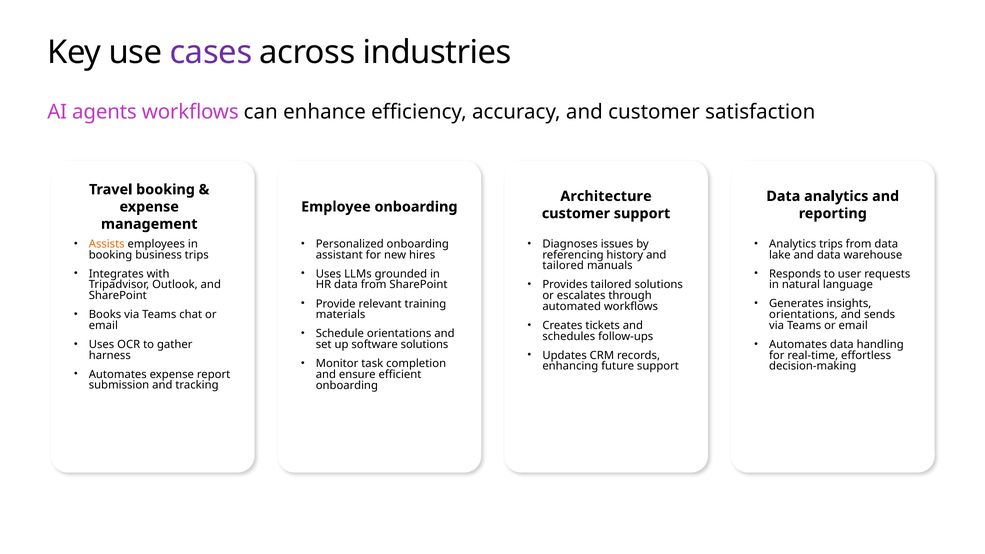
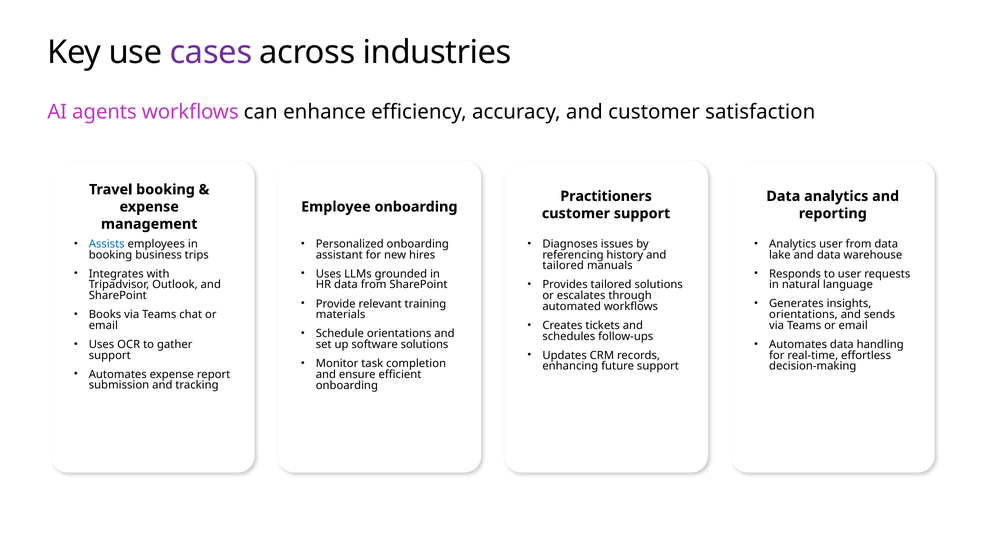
Architecture: Architecture -> Practitioners
Assists colour: orange -> blue
Analytics trips: trips -> user
harness at (110, 355): harness -> support
